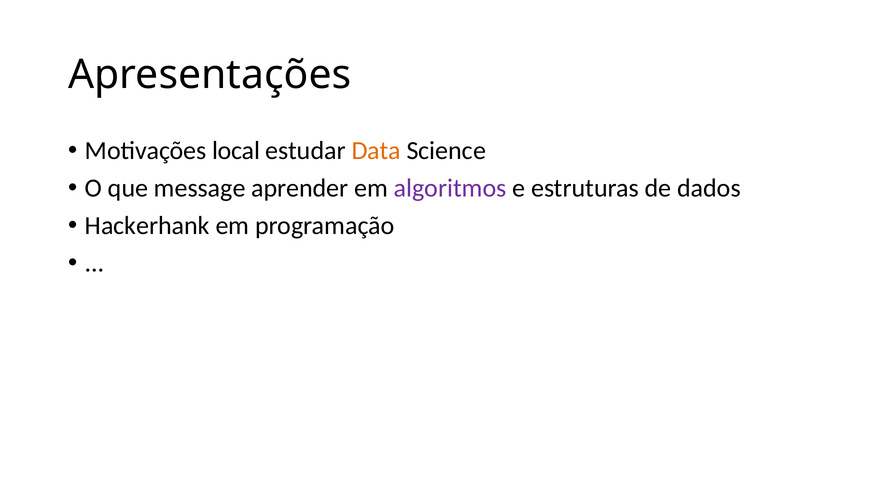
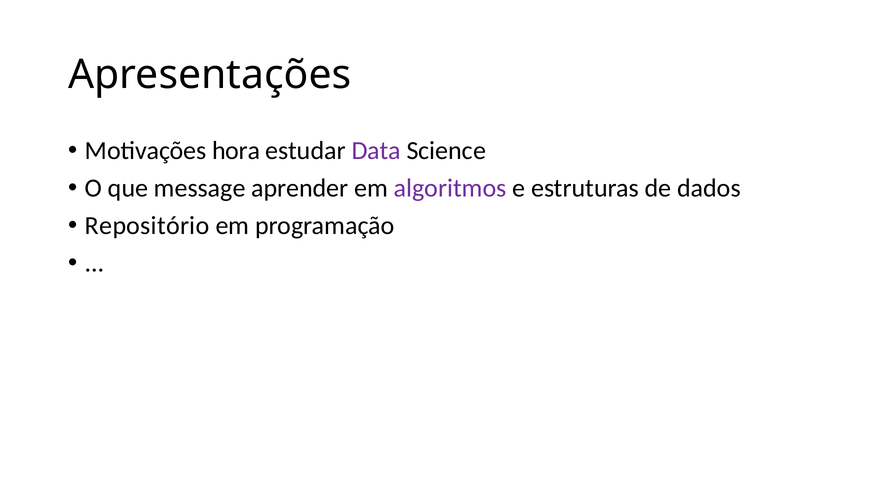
local: local -> hora
Data colour: orange -> purple
Hackerhank: Hackerhank -> Repositório
